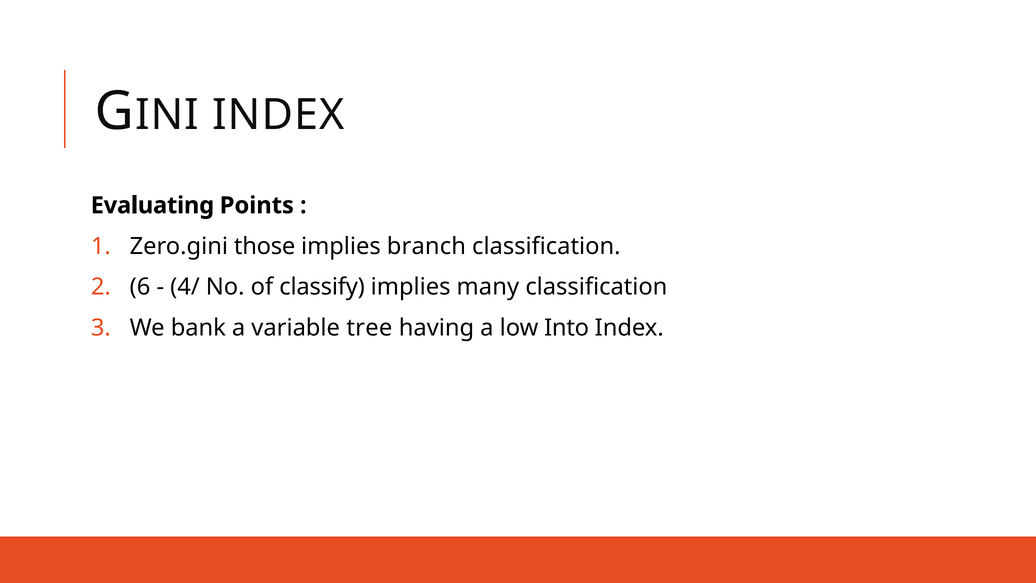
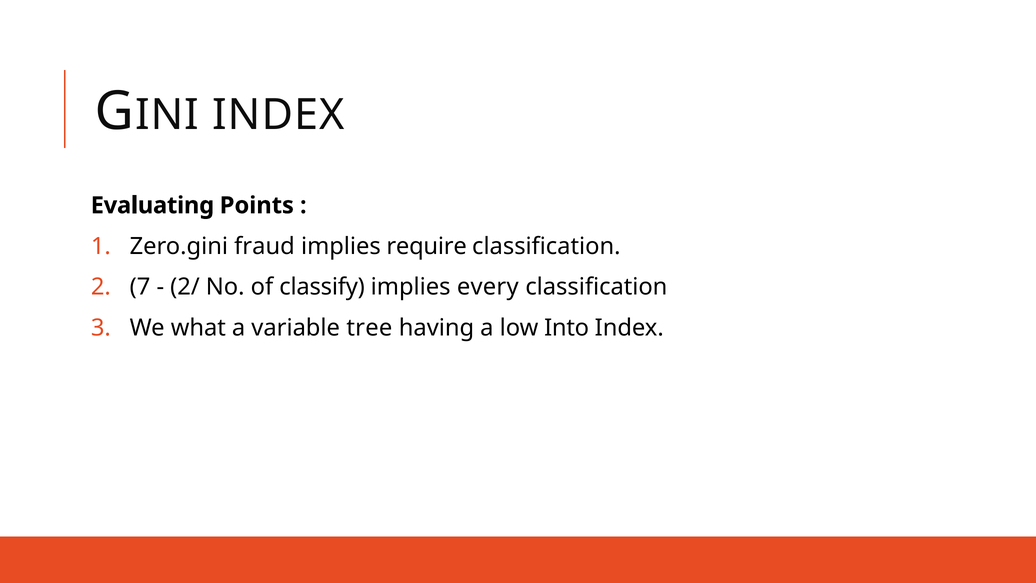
those: those -> fraud
branch: branch -> require
6: 6 -> 7
4/: 4/ -> 2/
many: many -> every
bank: bank -> what
